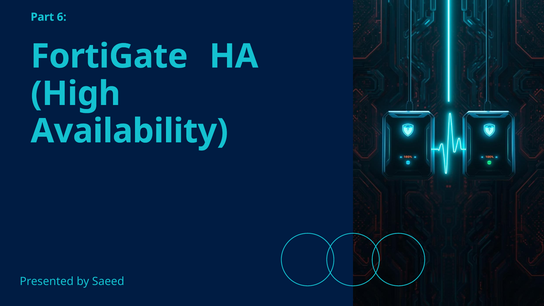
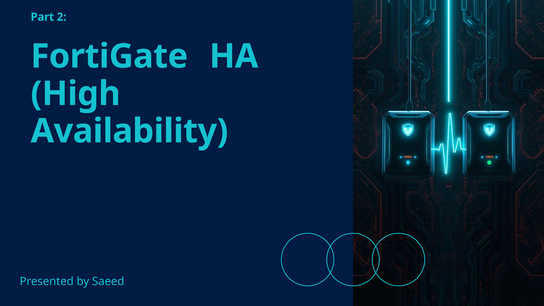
6: 6 -> 2
